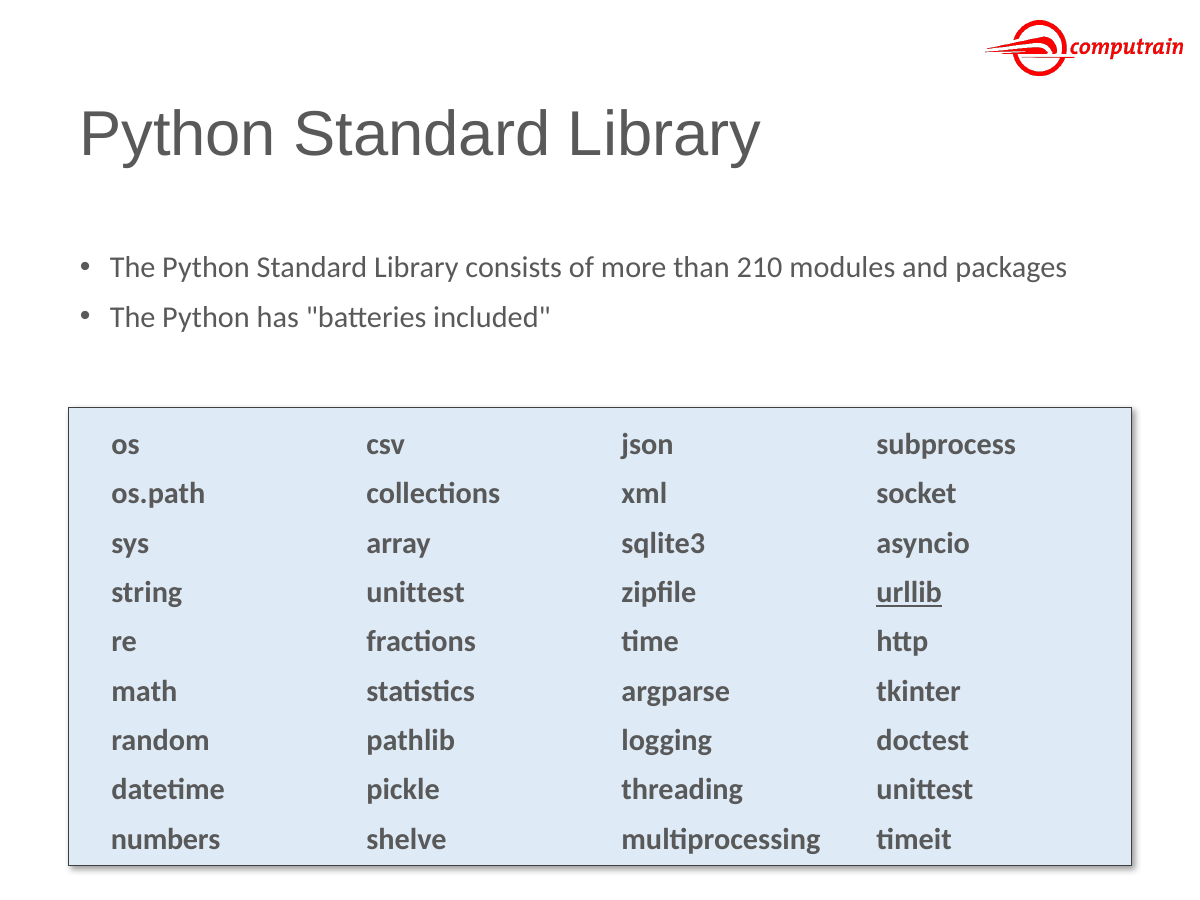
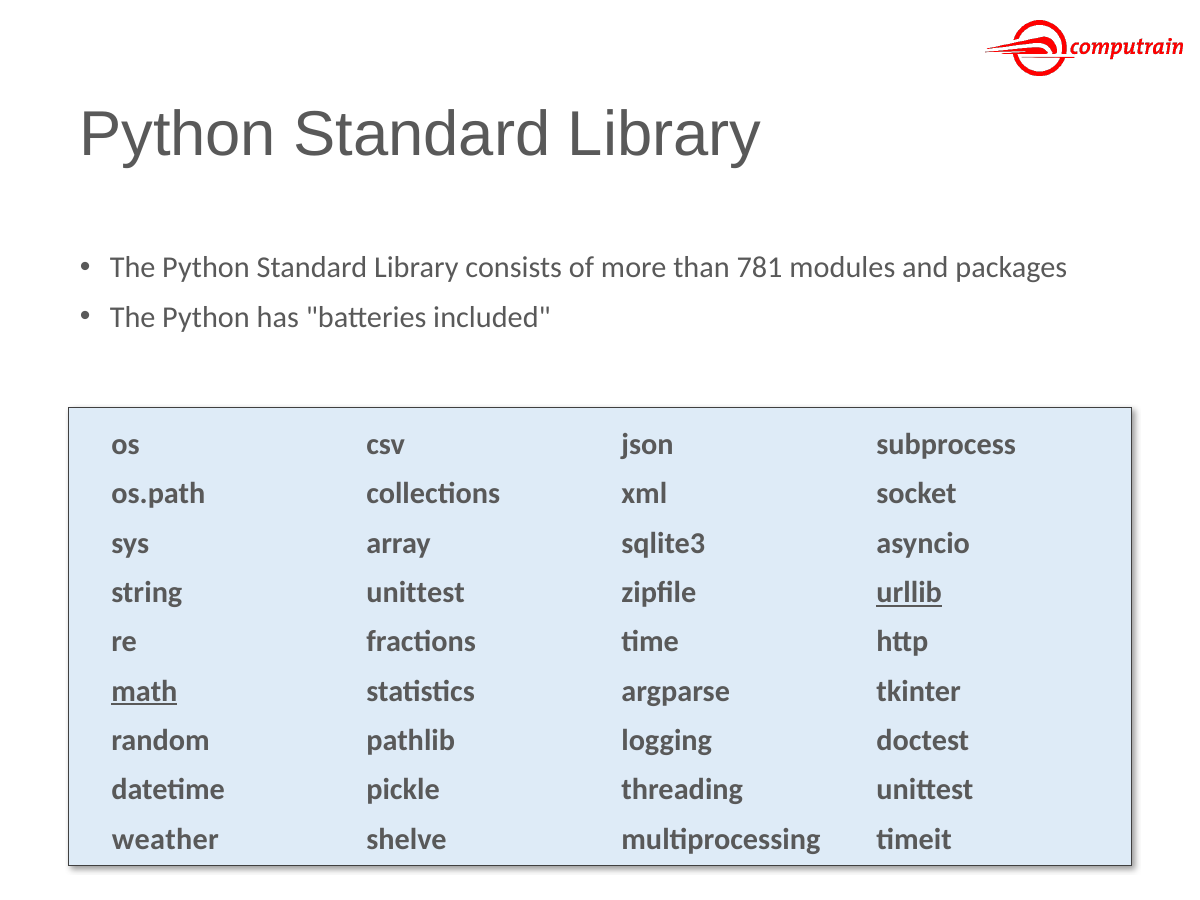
210: 210 -> 781
math underline: none -> present
numbers: numbers -> weather
